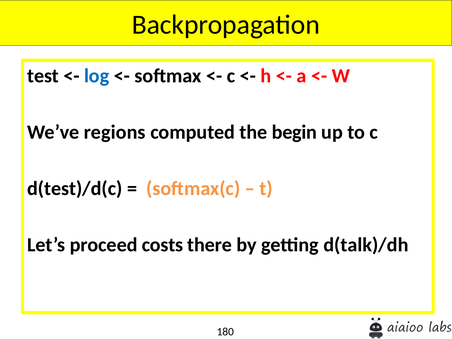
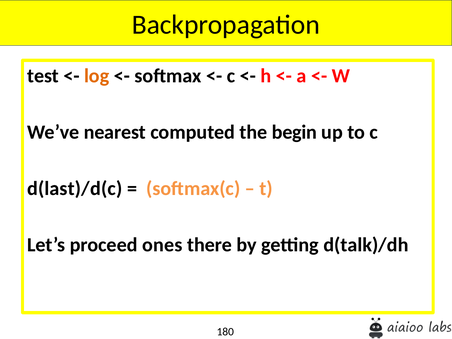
log colour: blue -> orange
regions: regions -> nearest
d(test)/d(c: d(test)/d(c -> d(last)/d(c
costs: costs -> ones
